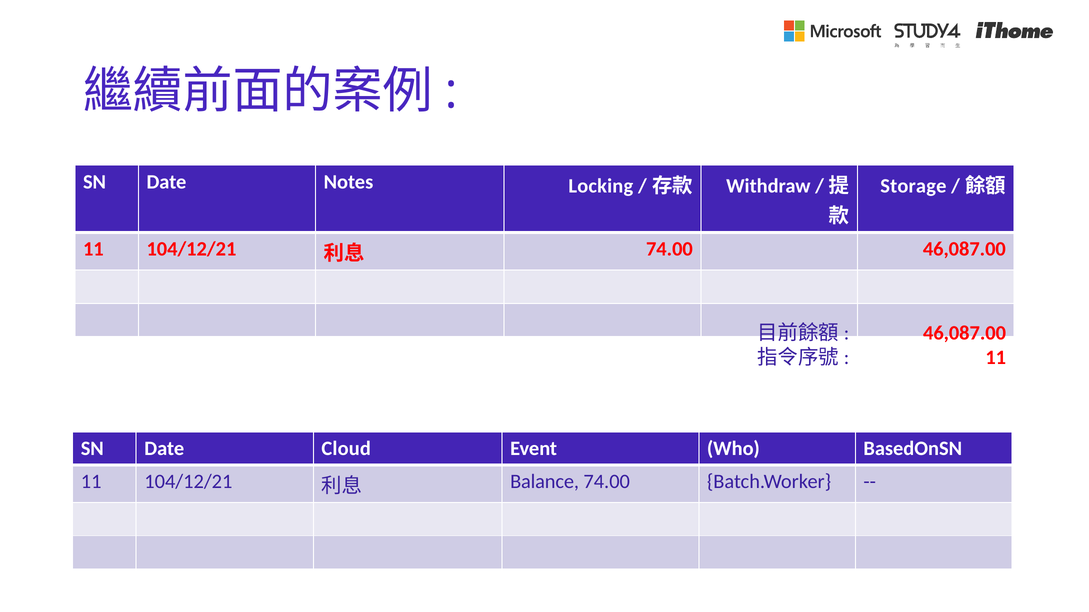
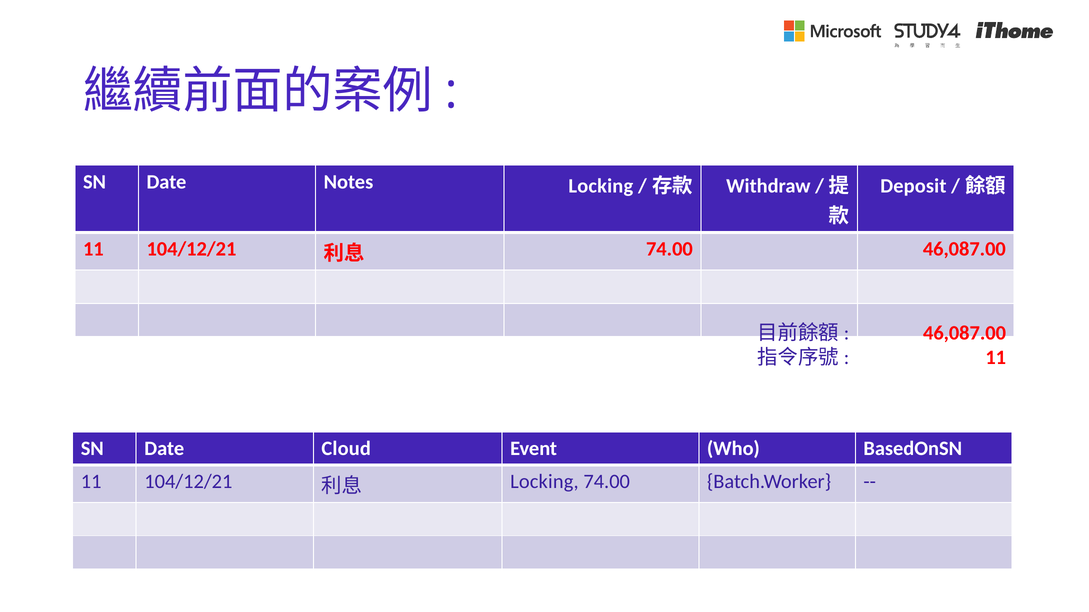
Storage: Storage -> Deposit
Balance at (545, 482): Balance -> Locking
